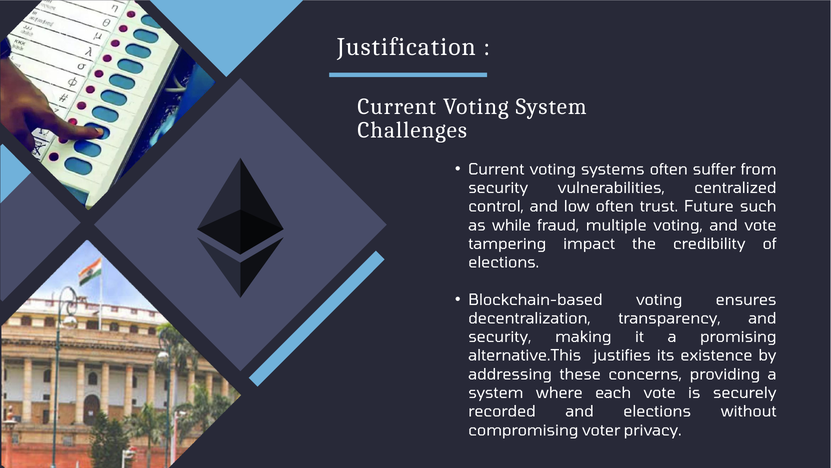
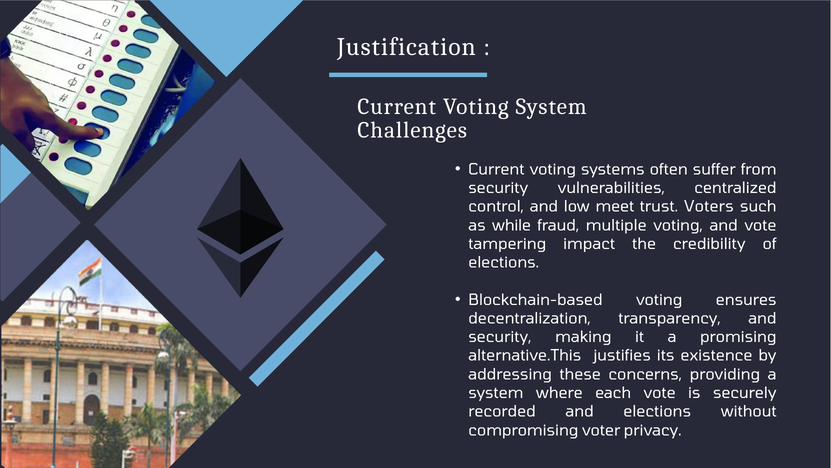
low often: often -> meet
Future: Future -> Voters
